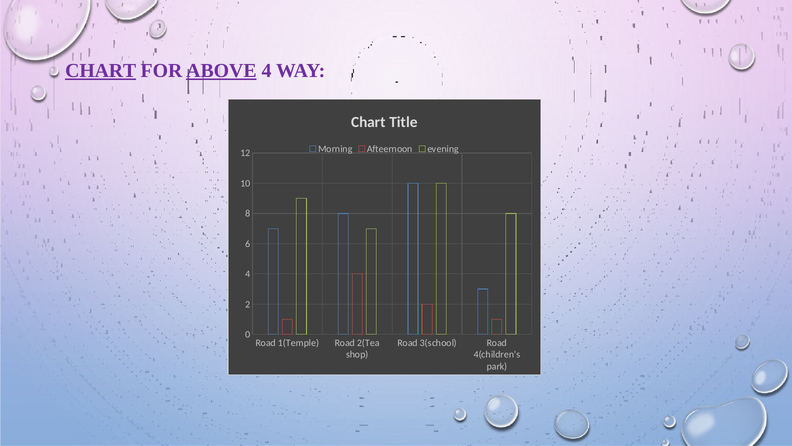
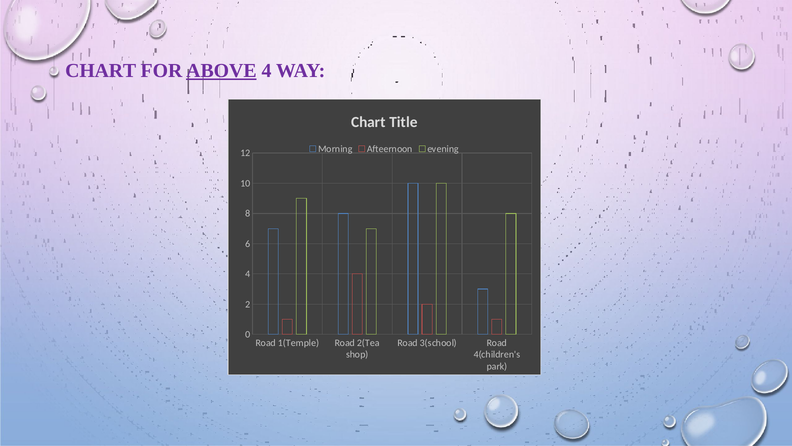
CHART at (101, 71) underline: present -> none
